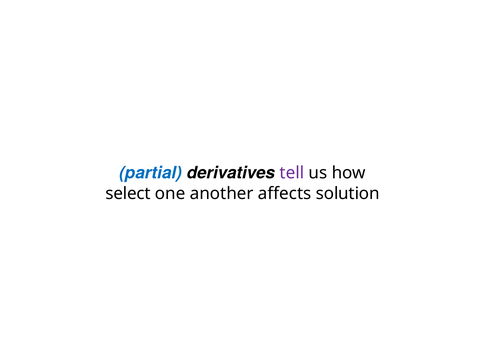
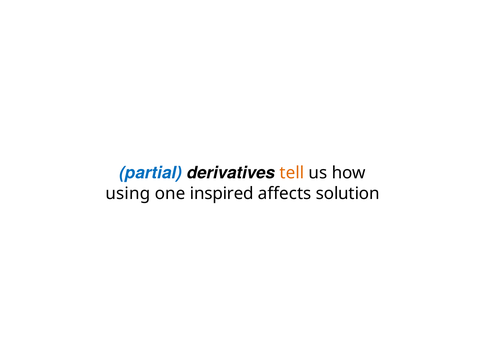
tell colour: purple -> orange
select: select -> using
another: another -> inspired
